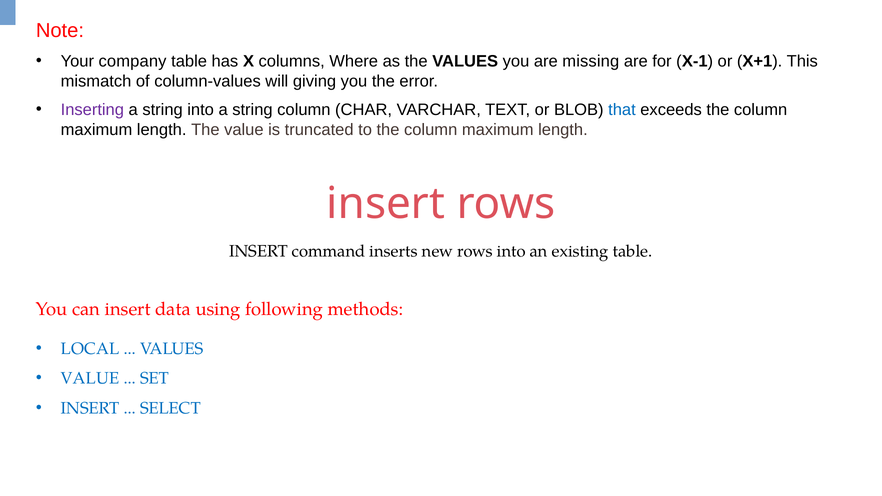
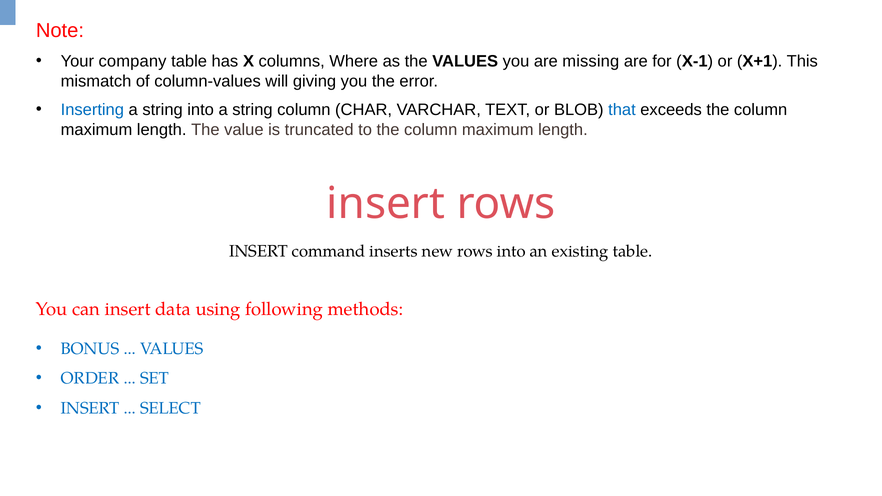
Inserting colour: purple -> blue
LOCAL: LOCAL -> BONUS
VALUE at (90, 378): VALUE -> ORDER
